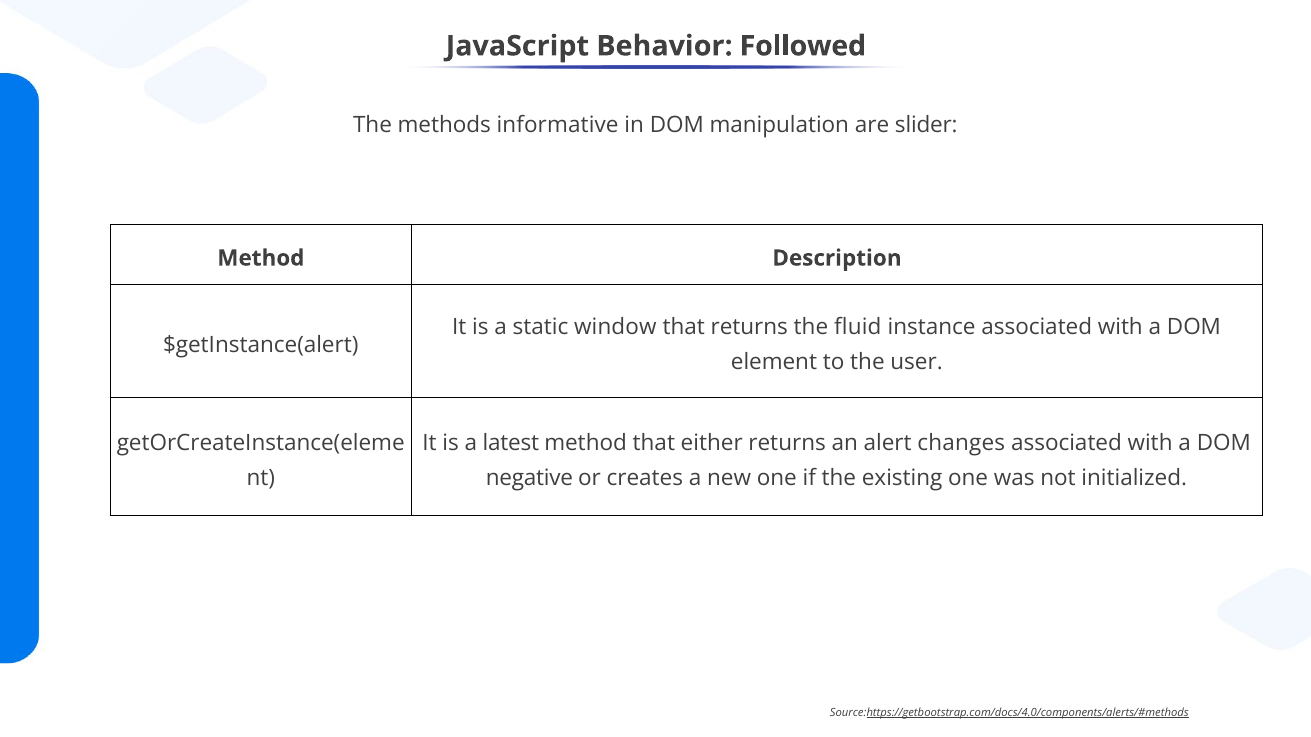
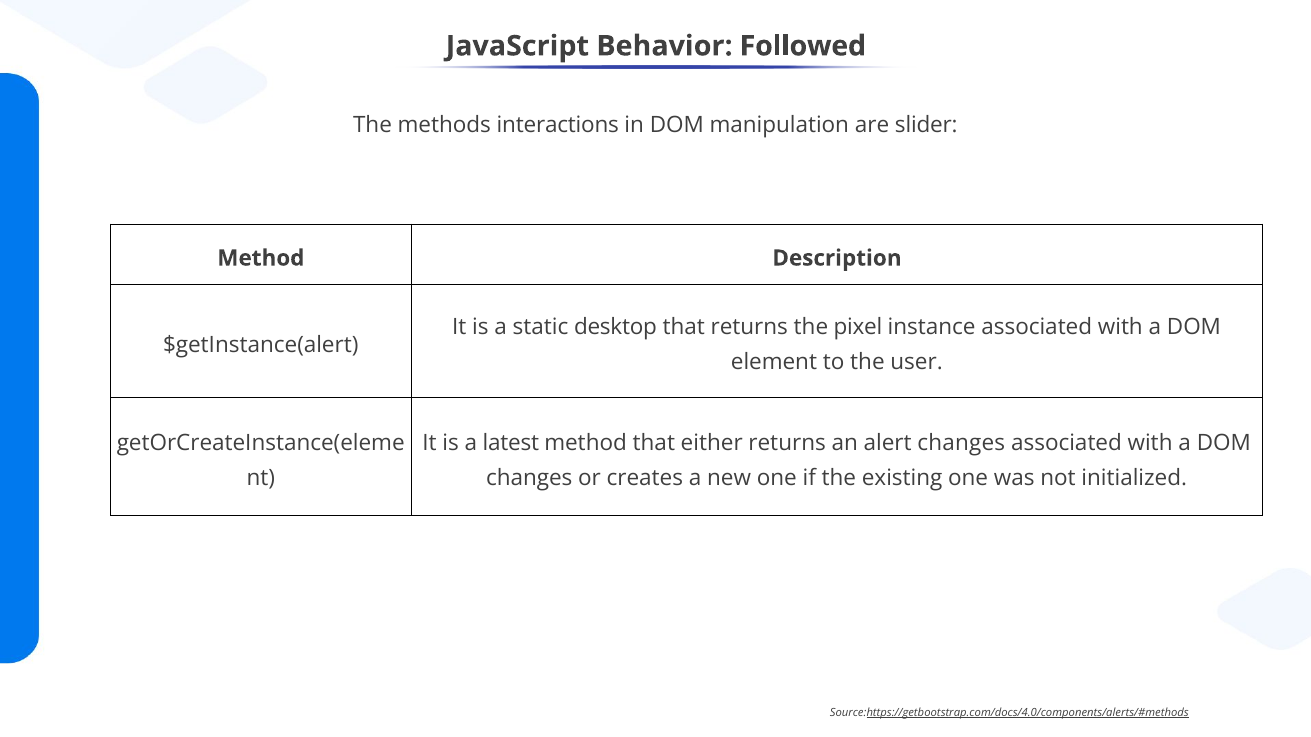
informative: informative -> interactions
window: window -> desktop
fluid: fluid -> pixel
negative at (529, 478): negative -> changes
